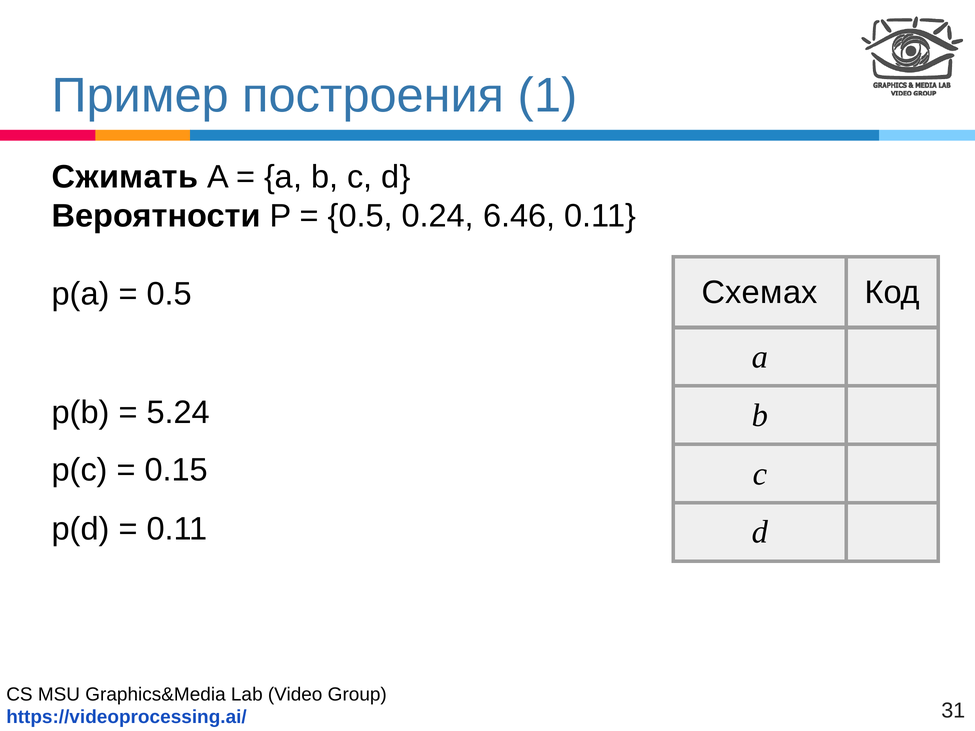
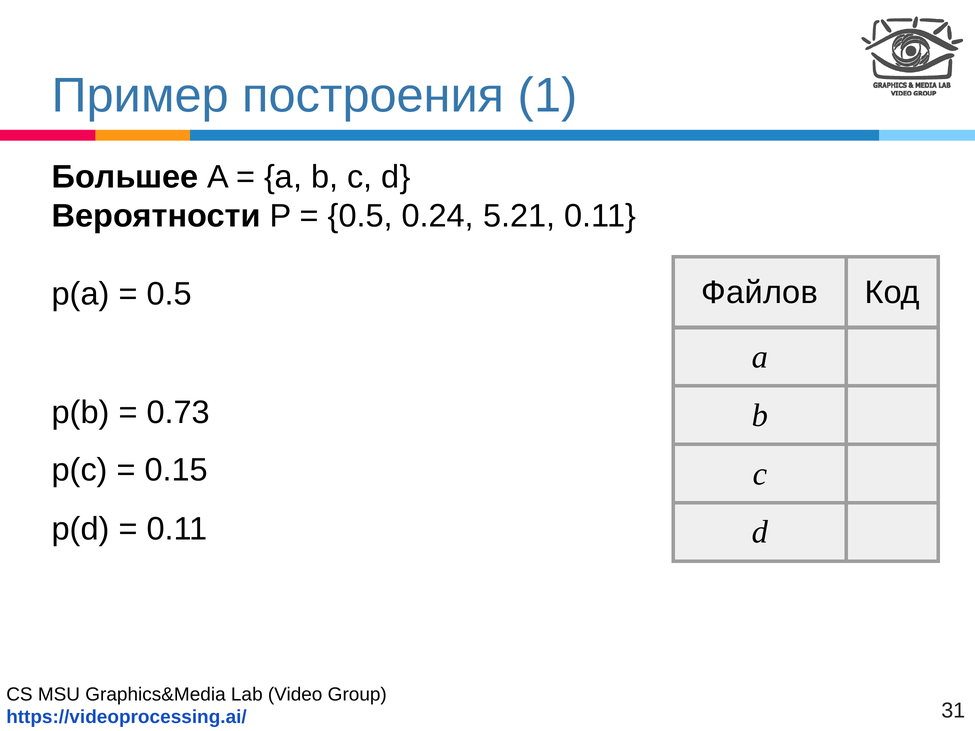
Сжимать: Сжимать -> Большее
6.46: 6.46 -> 5.21
Схемах: Схемах -> Файлов
5.24: 5.24 -> 0.73
